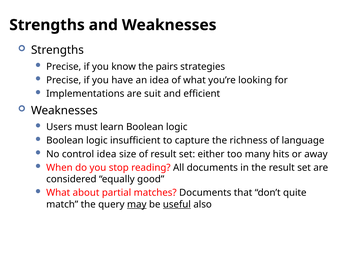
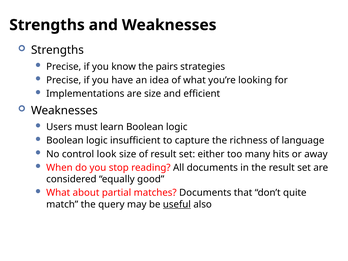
are suit: suit -> size
control idea: idea -> look
may underline: present -> none
